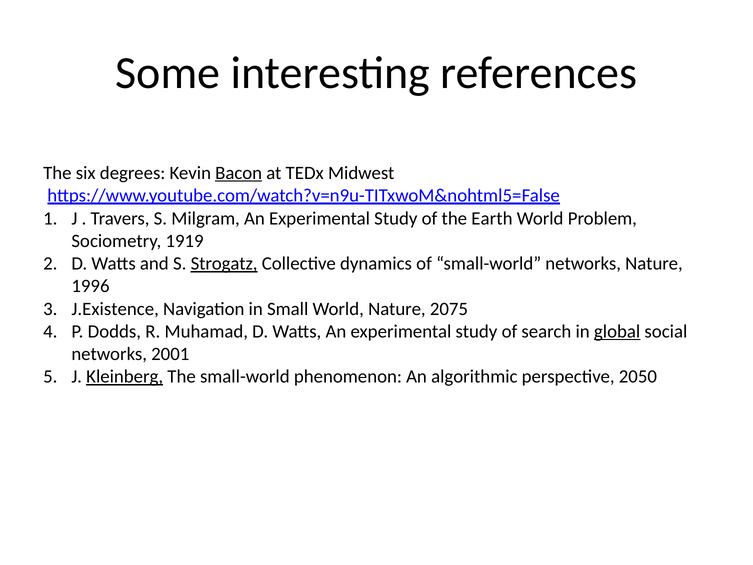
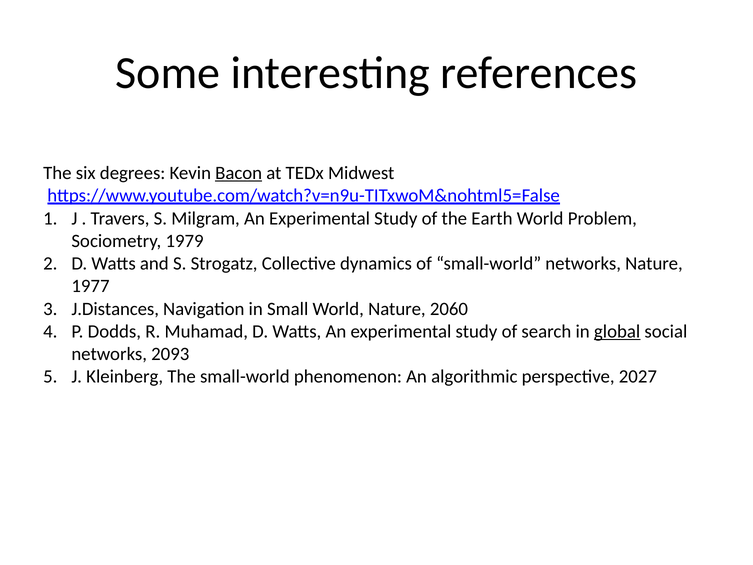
1919: 1919 -> 1979
Strogatz underline: present -> none
1996: 1996 -> 1977
J.Existence: J.Existence -> J.Distances
2075: 2075 -> 2060
2001: 2001 -> 2093
Kleinberg underline: present -> none
2050: 2050 -> 2027
